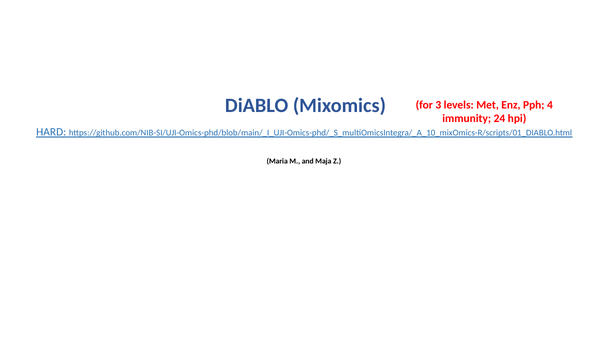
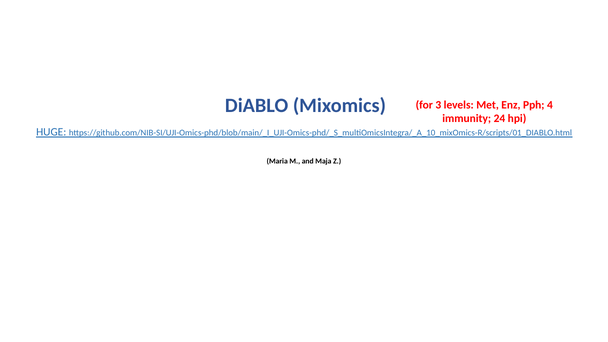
HARD: HARD -> HUGE
